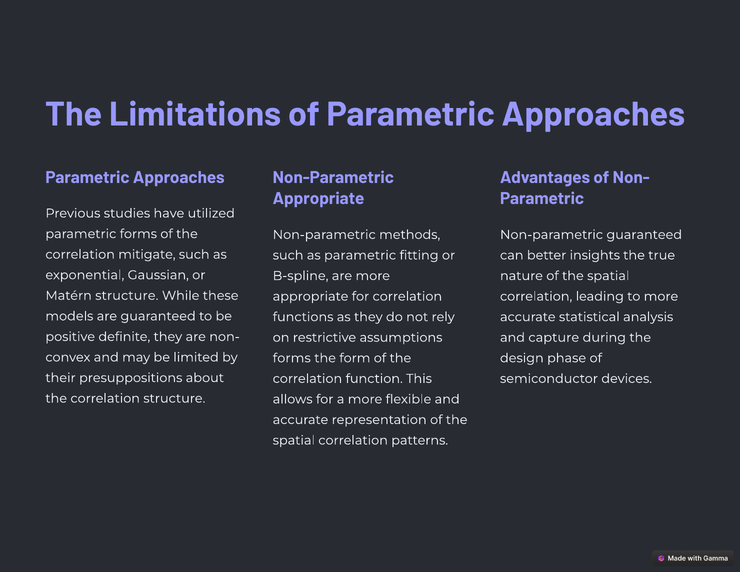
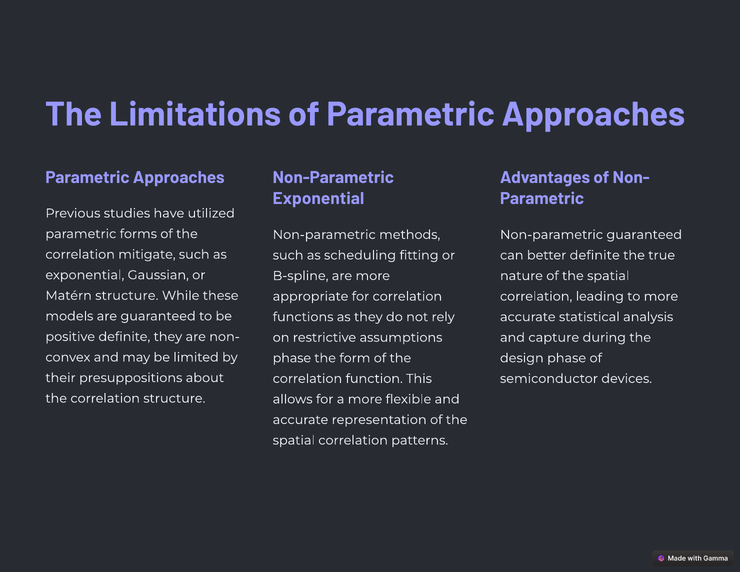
Appropriate at (319, 199): Appropriate -> Exponential
as parametric: parametric -> scheduling
better insights: insights -> definite
forms at (292, 358): forms -> phase
